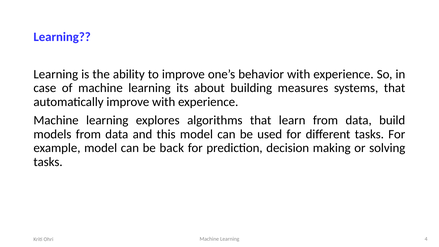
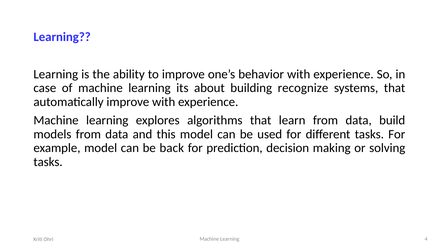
measures: measures -> recognize
